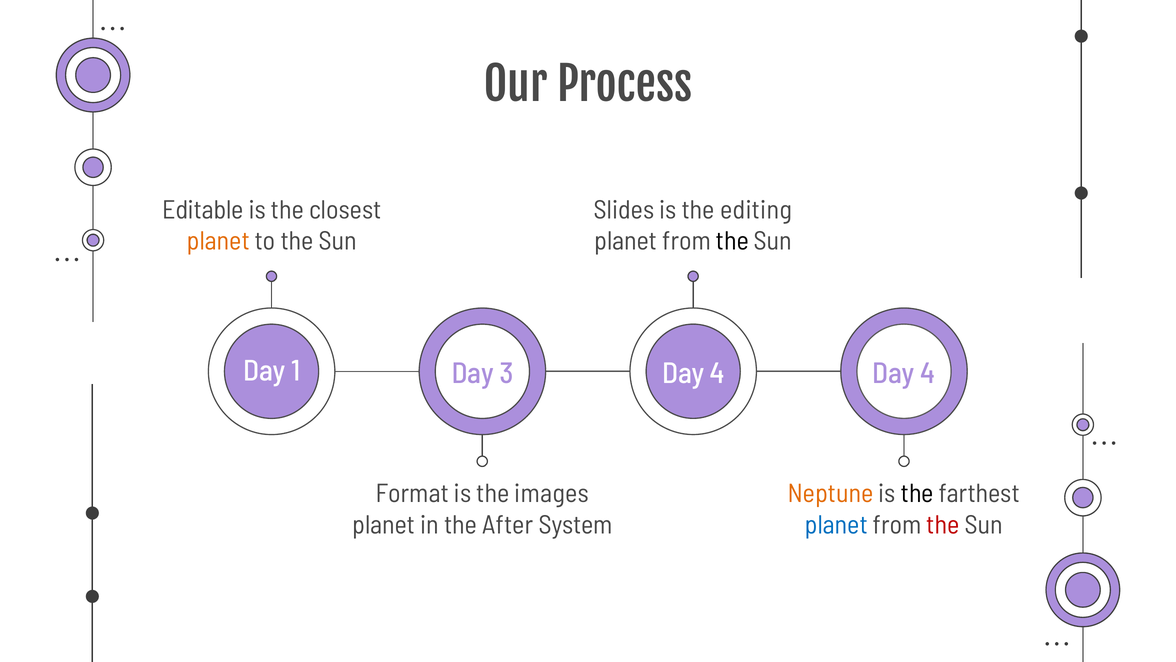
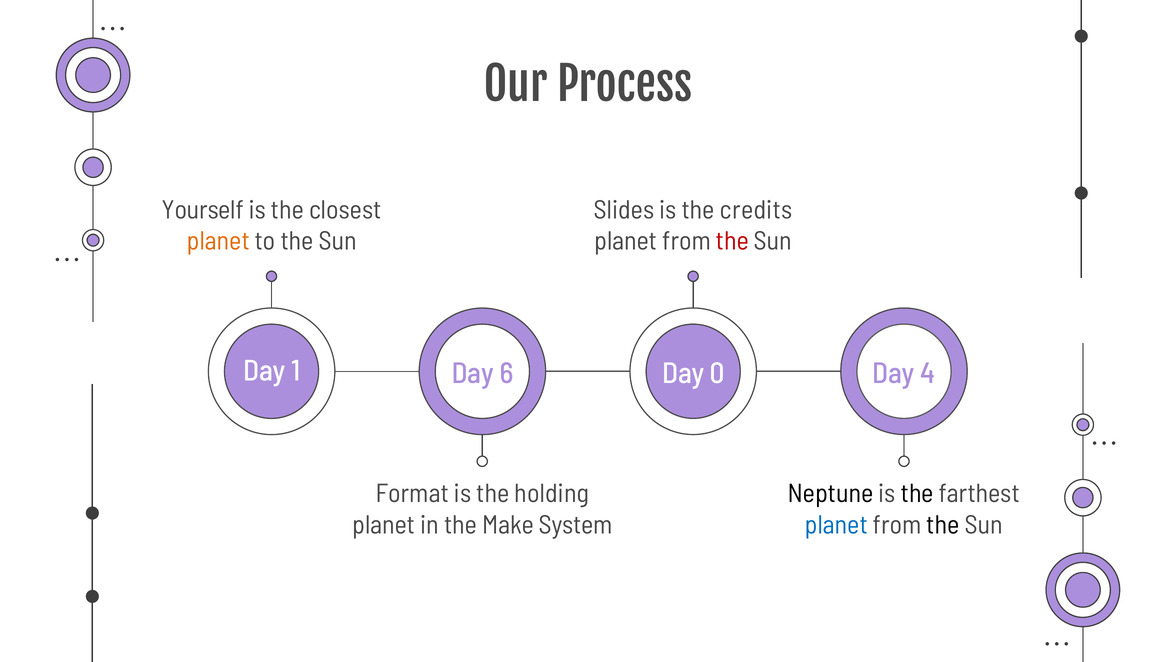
Editable: Editable -> Yourself
editing: editing -> credits
the at (732, 241) colour: black -> red
3: 3 -> 6
4 at (717, 373): 4 -> 0
images: images -> holding
Neptune colour: orange -> black
After: After -> Make
the at (943, 525) colour: red -> black
